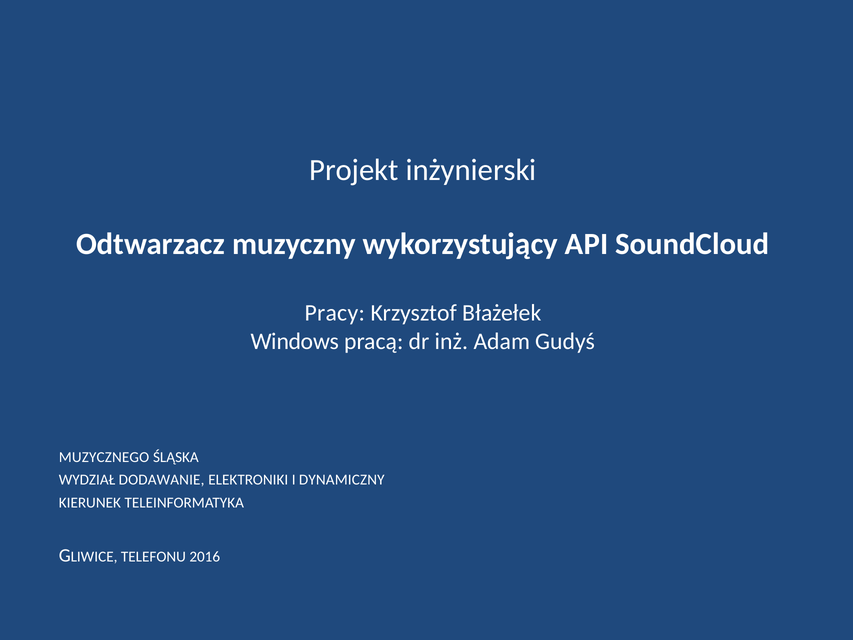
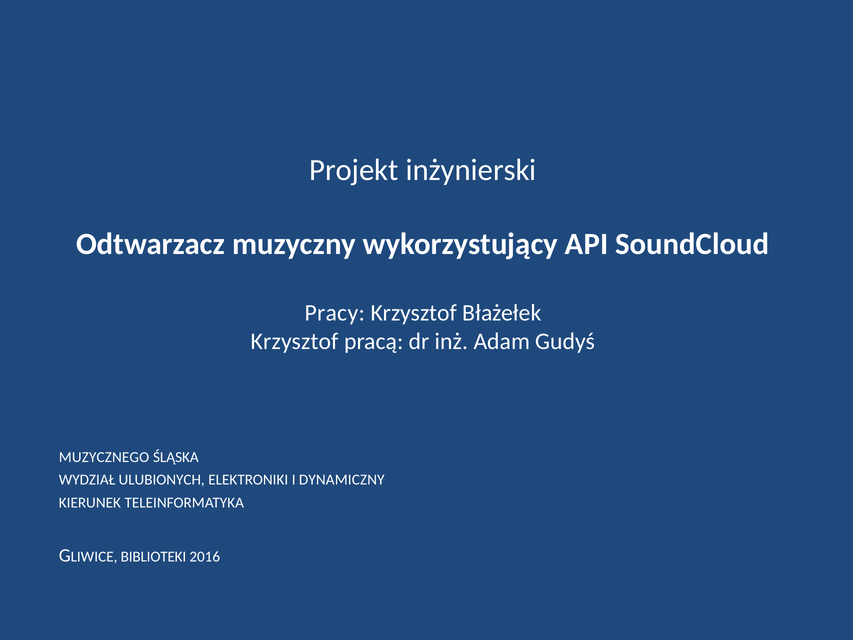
Windows at (295, 341): Windows -> Krzysztof
DODAWANIE: DODAWANIE -> ULUBIONYCH
TELEFONU: TELEFONU -> BIBLIOTEKI
